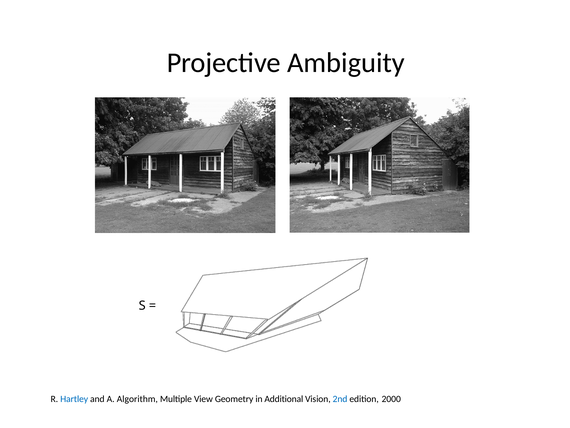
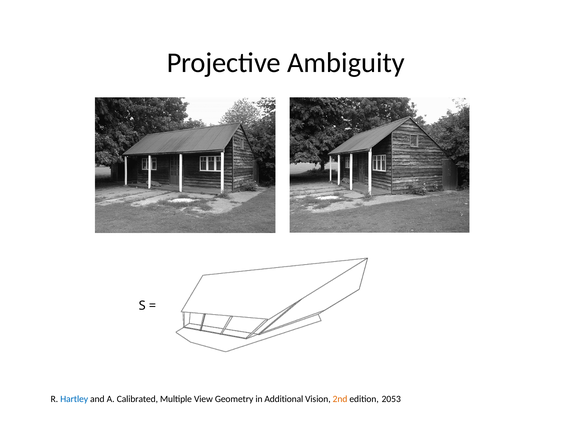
Algorithm: Algorithm -> Calibrated
2nd colour: blue -> orange
2000: 2000 -> 2053
